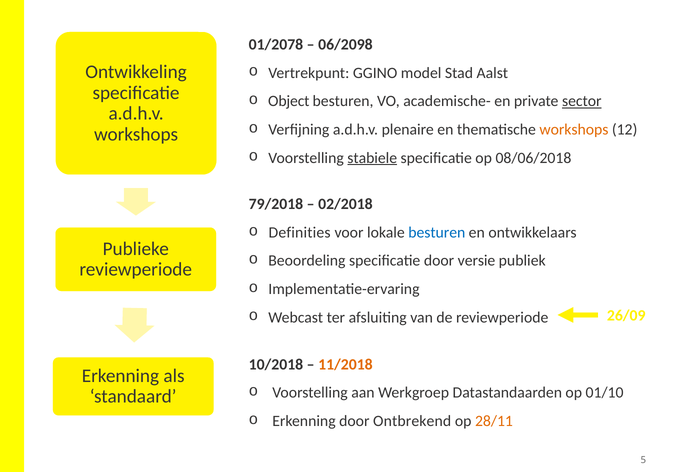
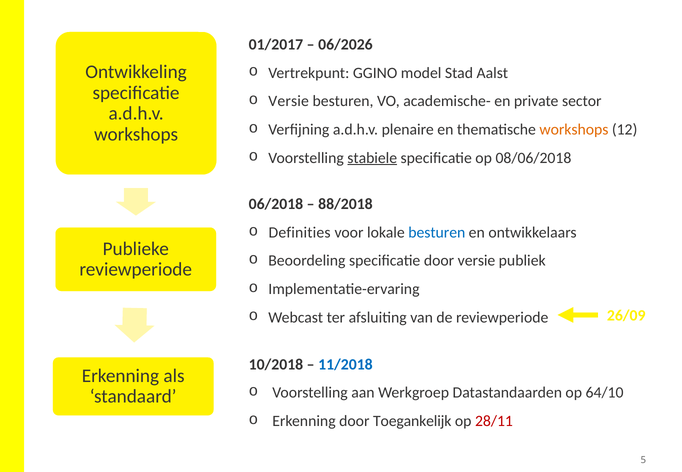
01/2078: 01/2078 -> 01/2017
06/2098: 06/2098 -> 06/2026
Object at (289, 101): Object -> Versie
sector underline: present -> none
79/2018: 79/2018 -> 06/2018
02/2018: 02/2018 -> 88/2018
11/2018 colour: orange -> blue
01/10: 01/10 -> 64/10
Ontbrekend: Ontbrekend -> Toegankelijk
28/11 colour: orange -> red
